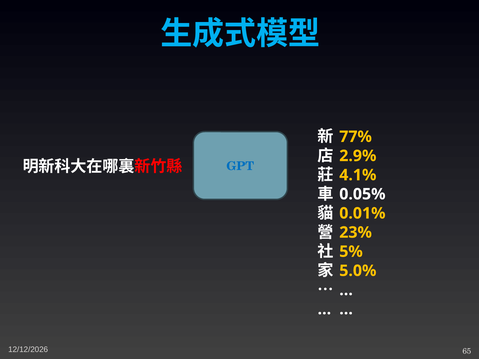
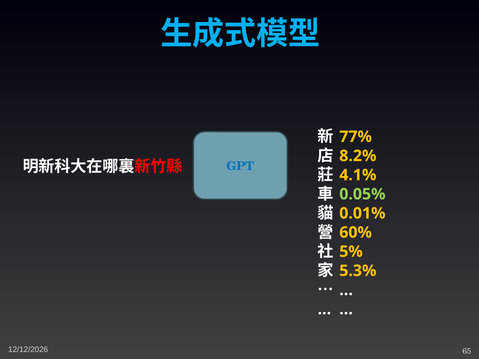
2.9%: 2.9% -> 8.2%
0.05% colour: white -> light green
23%: 23% -> 60%
5.0%: 5.0% -> 5.3%
